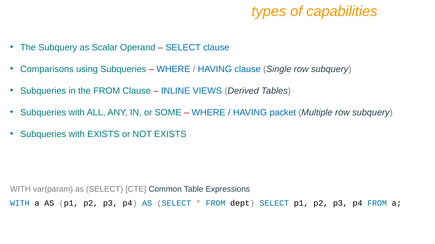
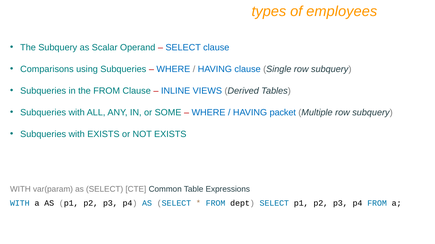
capabilities: capabilities -> employees
